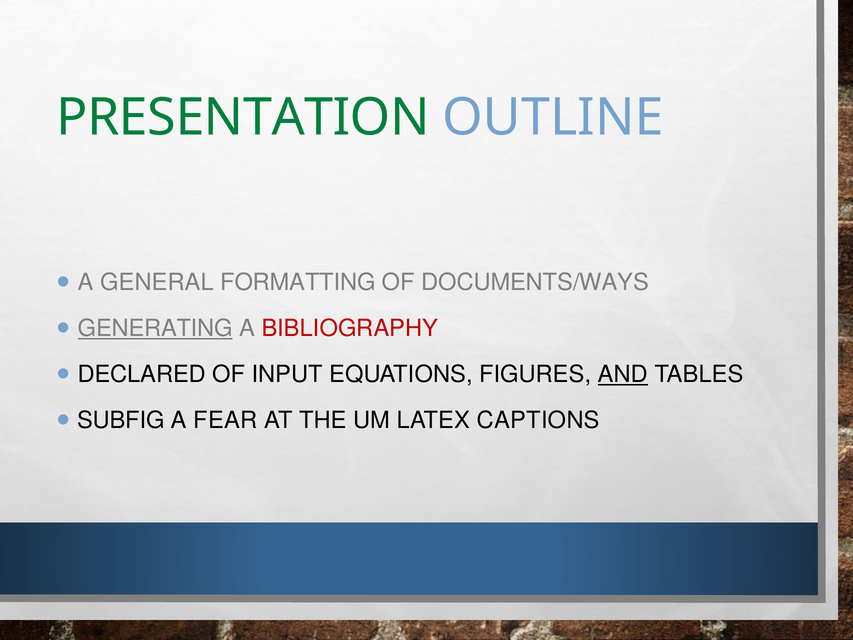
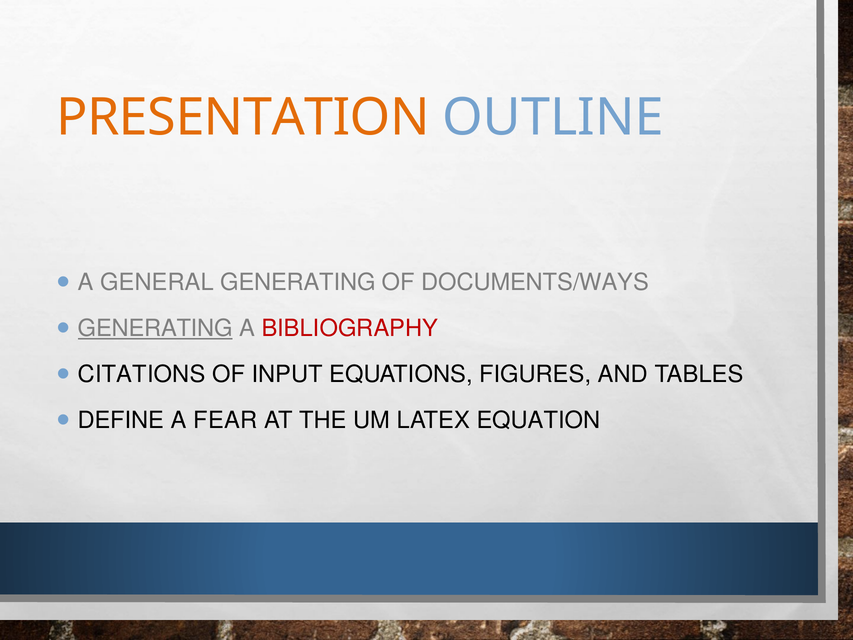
PRESENTATION colour: green -> orange
GENERAL FORMATTING: FORMATTING -> GENERATING
DECLARED: DECLARED -> CITATIONS
AND underline: present -> none
SUBFIG: SUBFIG -> DEFINE
CAPTIONS: CAPTIONS -> EQUATION
